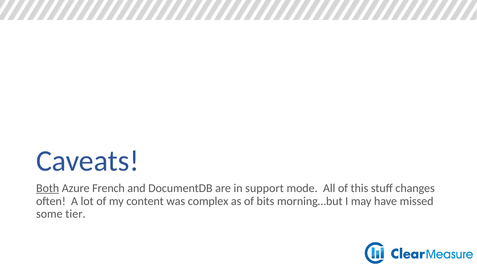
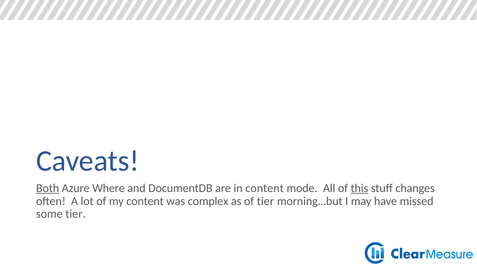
French: French -> Where
in support: support -> content
this underline: none -> present
of bits: bits -> tier
